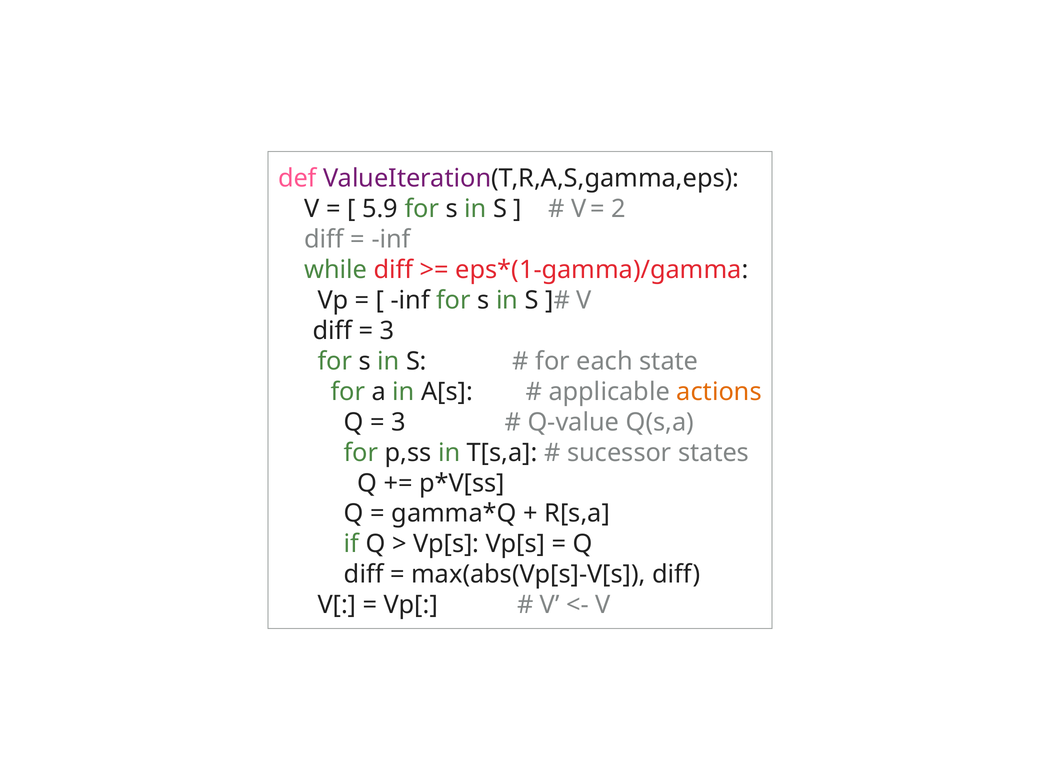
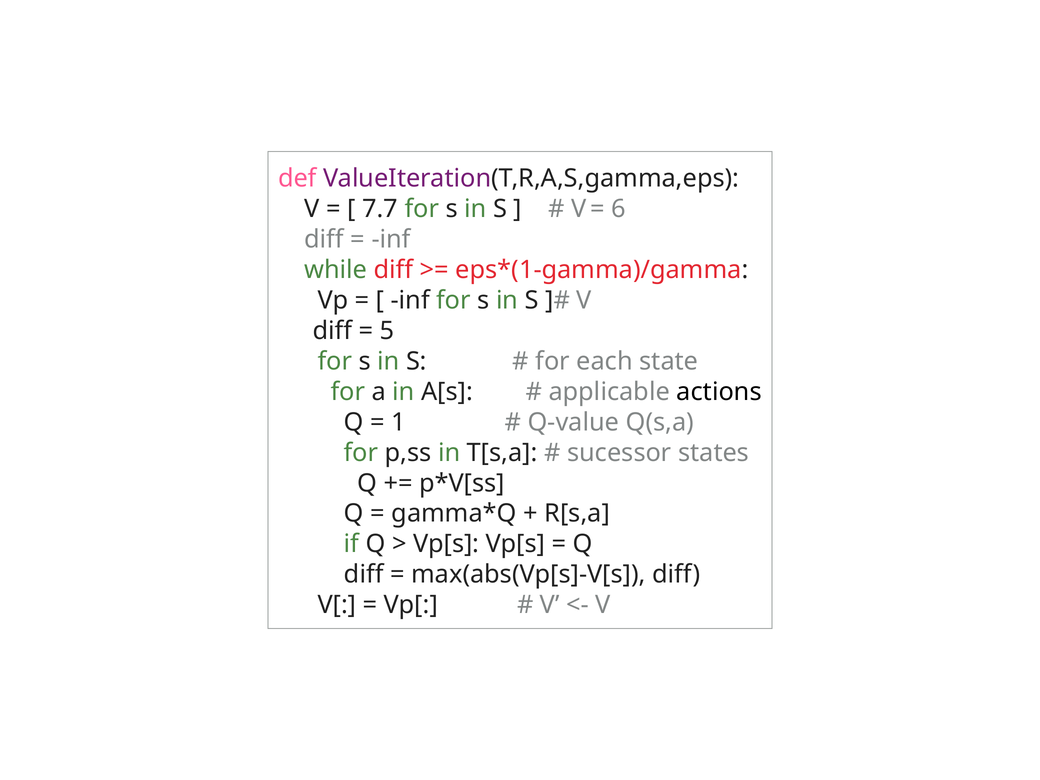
5.9: 5.9 -> 7.7
2: 2 -> 6
3 at (387, 331): 3 -> 5
actions colour: orange -> black
3 at (399, 422): 3 -> 1
